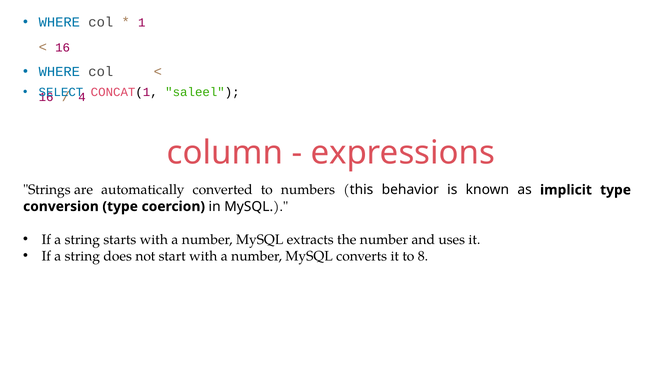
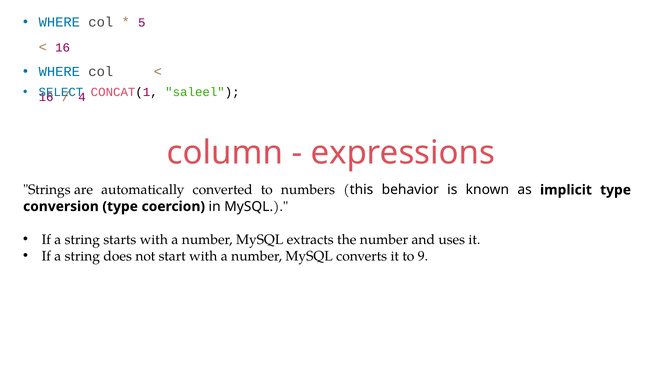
1: 1 -> 5
8: 8 -> 9
